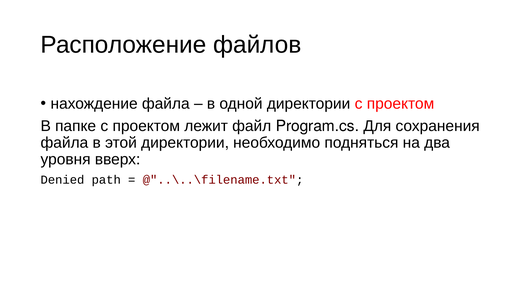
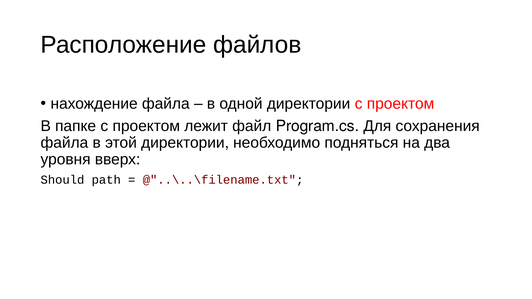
Denied: Denied -> Should
